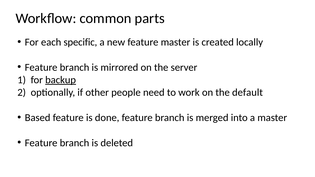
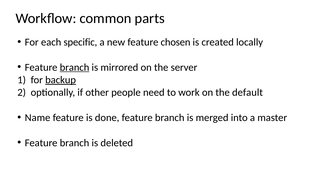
feature master: master -> chosen
branch at (75, 67) underline: none -> present
Based: Based -> Name
